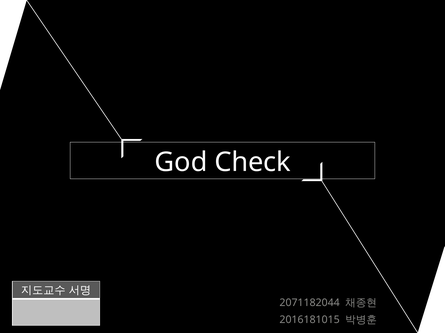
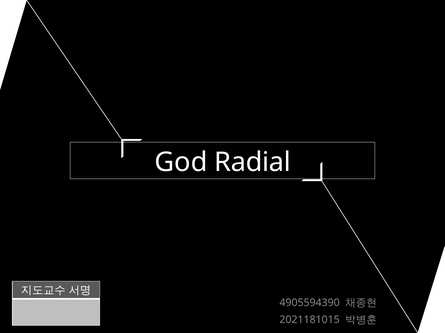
Check: Check -> Radial
2071182044: 2071182044 -> 4905594390
2016181015: 2016181015 -> 2021181015
